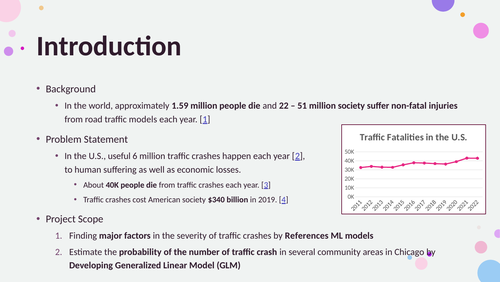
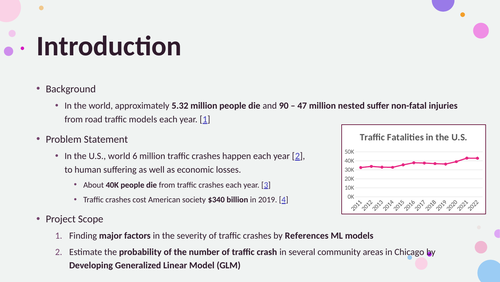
1.59: 1.59 -> 5.32
22: 22 -> 90
51: 51 -> 47
million society: society -> nested
U.S useful: useful -> world
